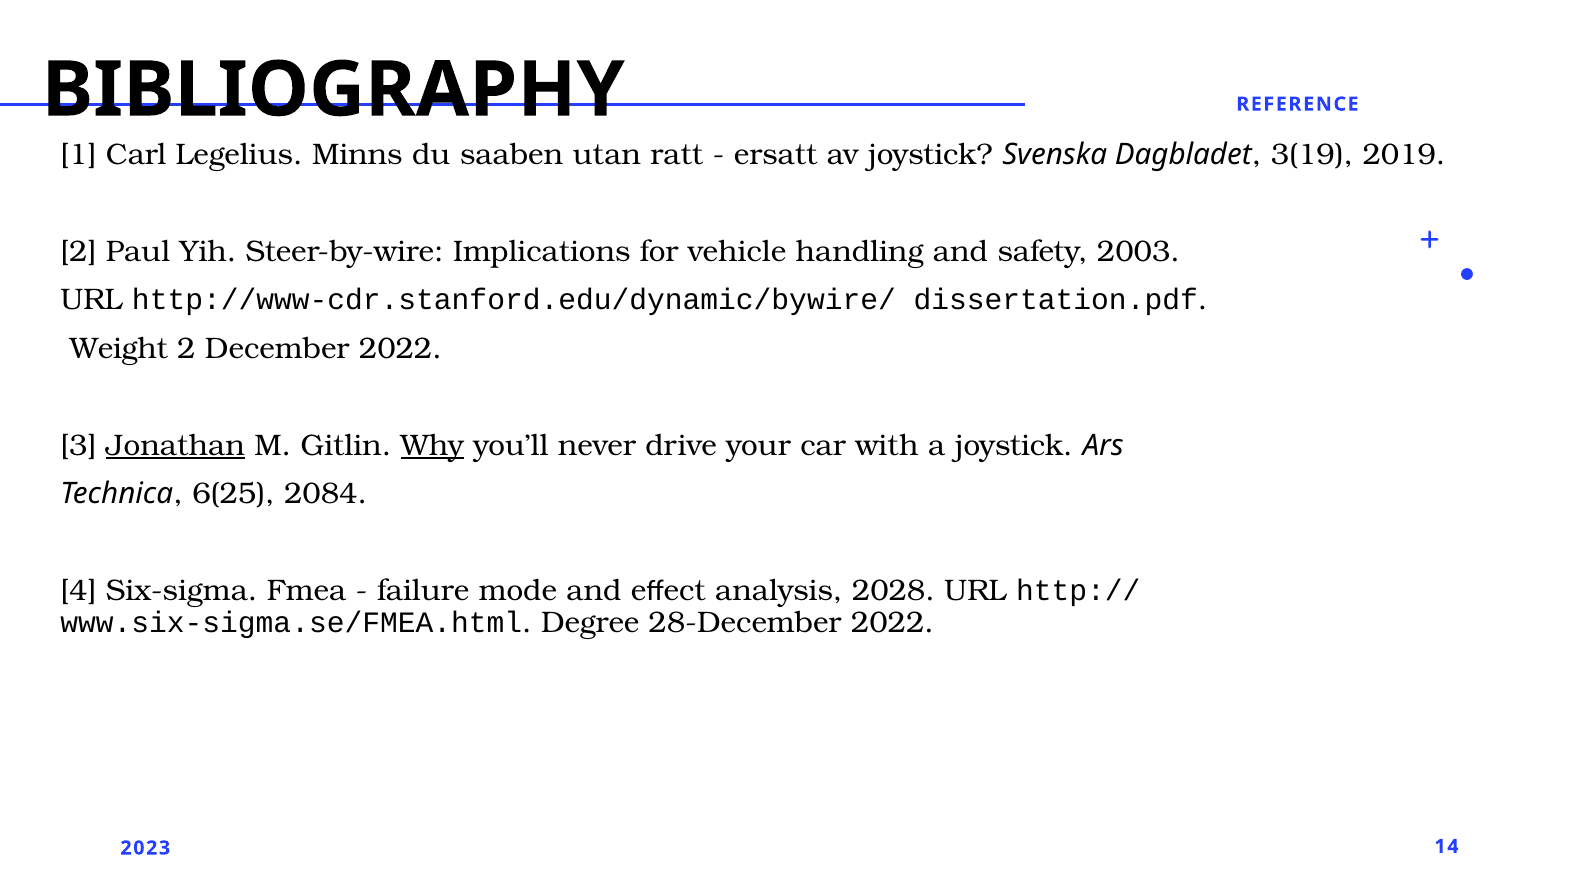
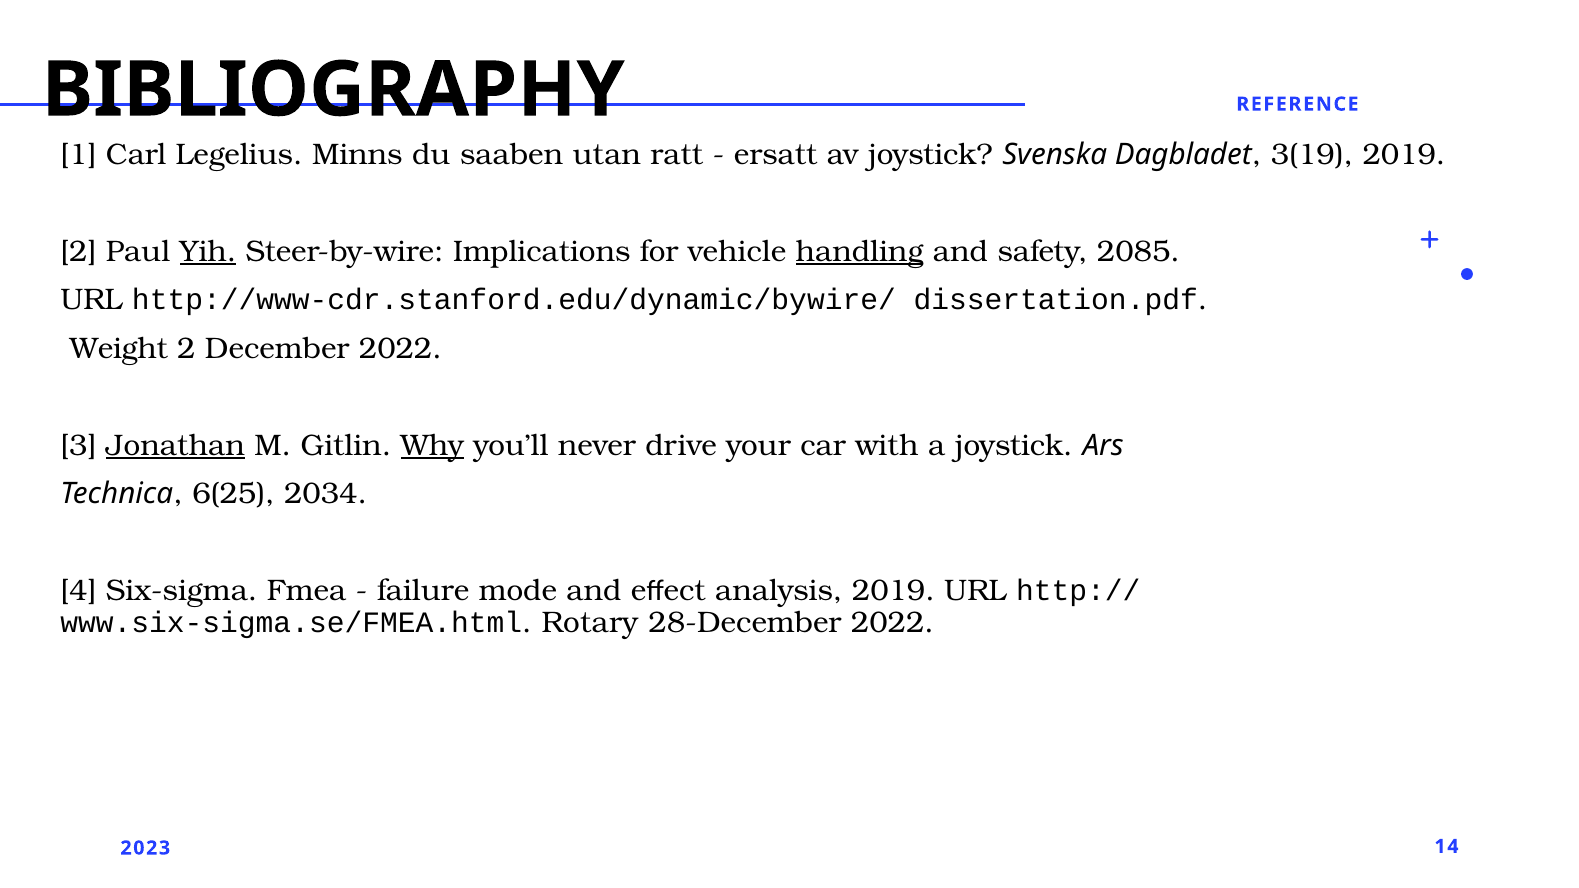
Yih underline: none -> present
handling underline: none -> present
2003: 2003 -> 2085
2084: 2084 -> 2034
analysis 2028: 2028 -> 2019
Degree: Degree -> Rotary
